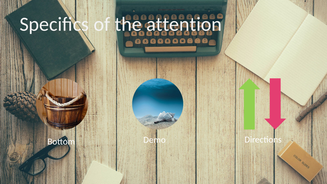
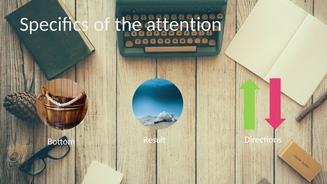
Demo: Demo -> Result
